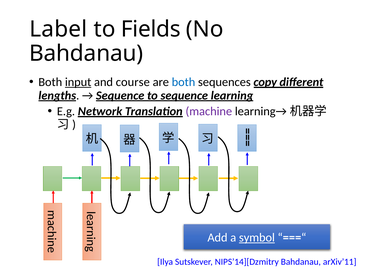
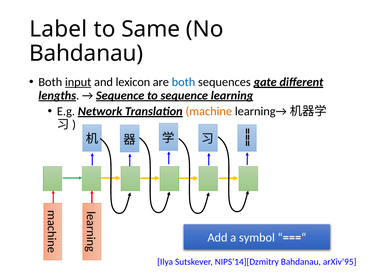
Fields: Fields -> Same
course: course -> lexicon
copy: copy -> gate
machine colour: purple -> orange
symbol underline: present -> none
arXiv’11: arXiv’11 -> arXiv’95
